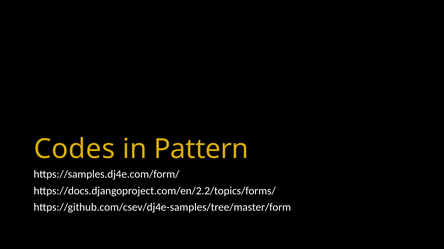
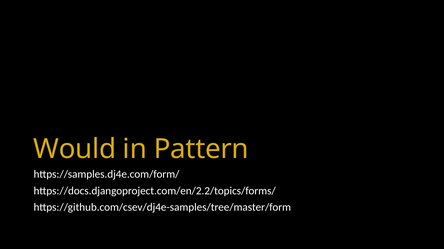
Codes: Codes -> Would
